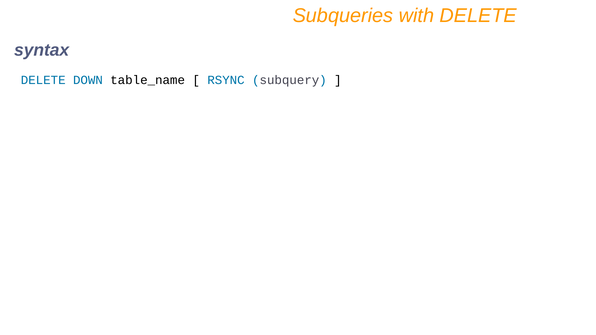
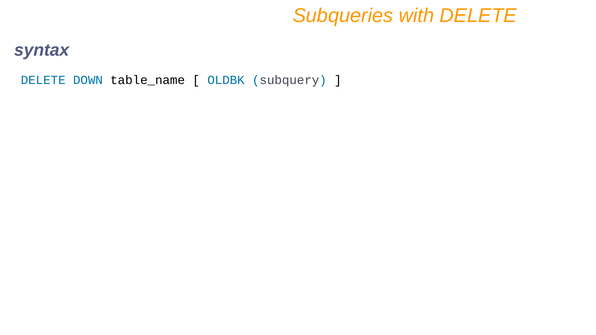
RSYNC: RSYNC -> OLDBK
